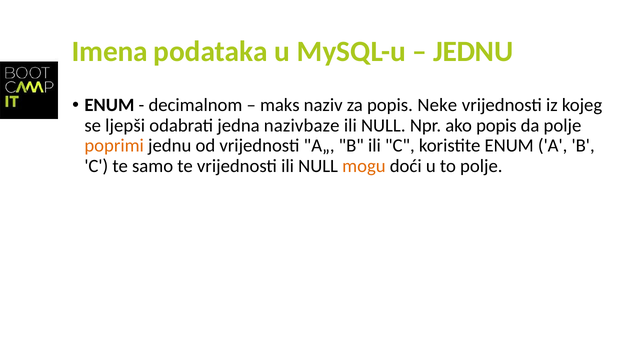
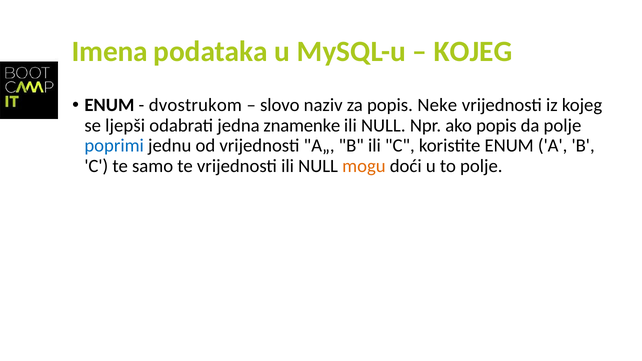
JEDNU at (473, 52): JEDNU -> KOJEG
decimalnom: decimalnom -> dvostrukom
maks: maks -> slovo
nazivbaze: nazivbaze -> znamenke
poprimi colour: orange -> blue
